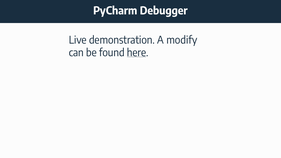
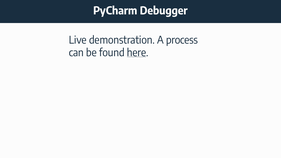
modify: modify -> process
